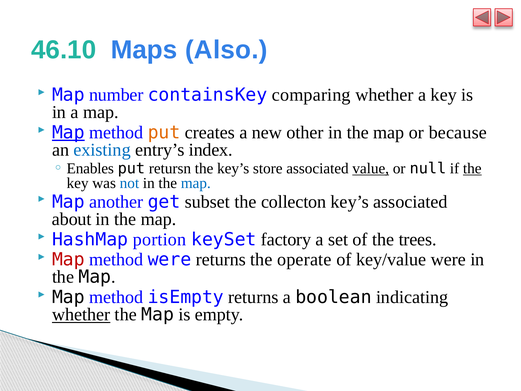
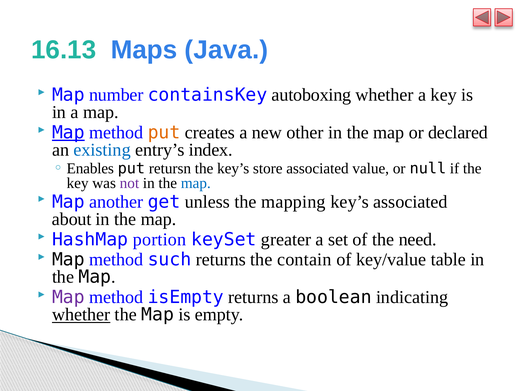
46.10: 46.10 -> 16.13
Also: Also -> Java
comparing: comparing -> autoboxing
because: because -> declared
value underline: present -> none
the at (472, 168) underline: present -> none
not colour: blue -> purple
subset: subset -> unless
collecton: collecton -> mapping
factory: factory -> greater
trees: trees -> need
Map at (68, 259) colour: red -> black
method were: were -> such
operate: operate -> contain
key/value were: were -> table
Map at (68, 297) colour: black -> purple
